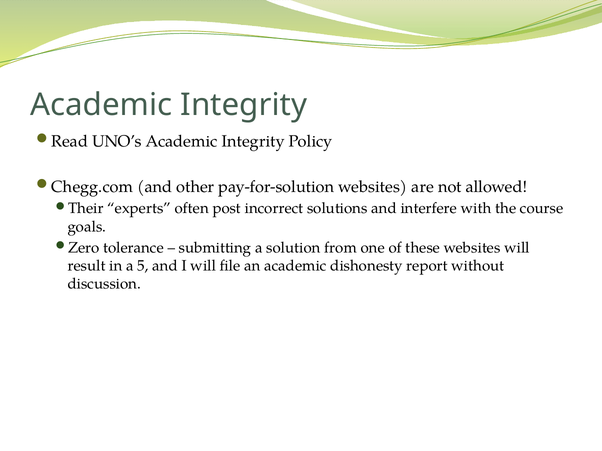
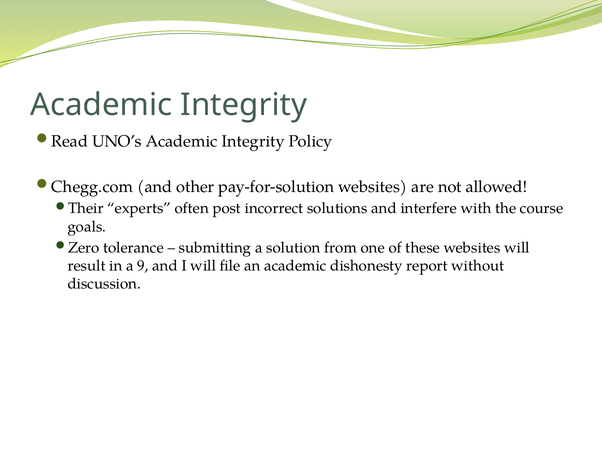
5: 5 -> 9
